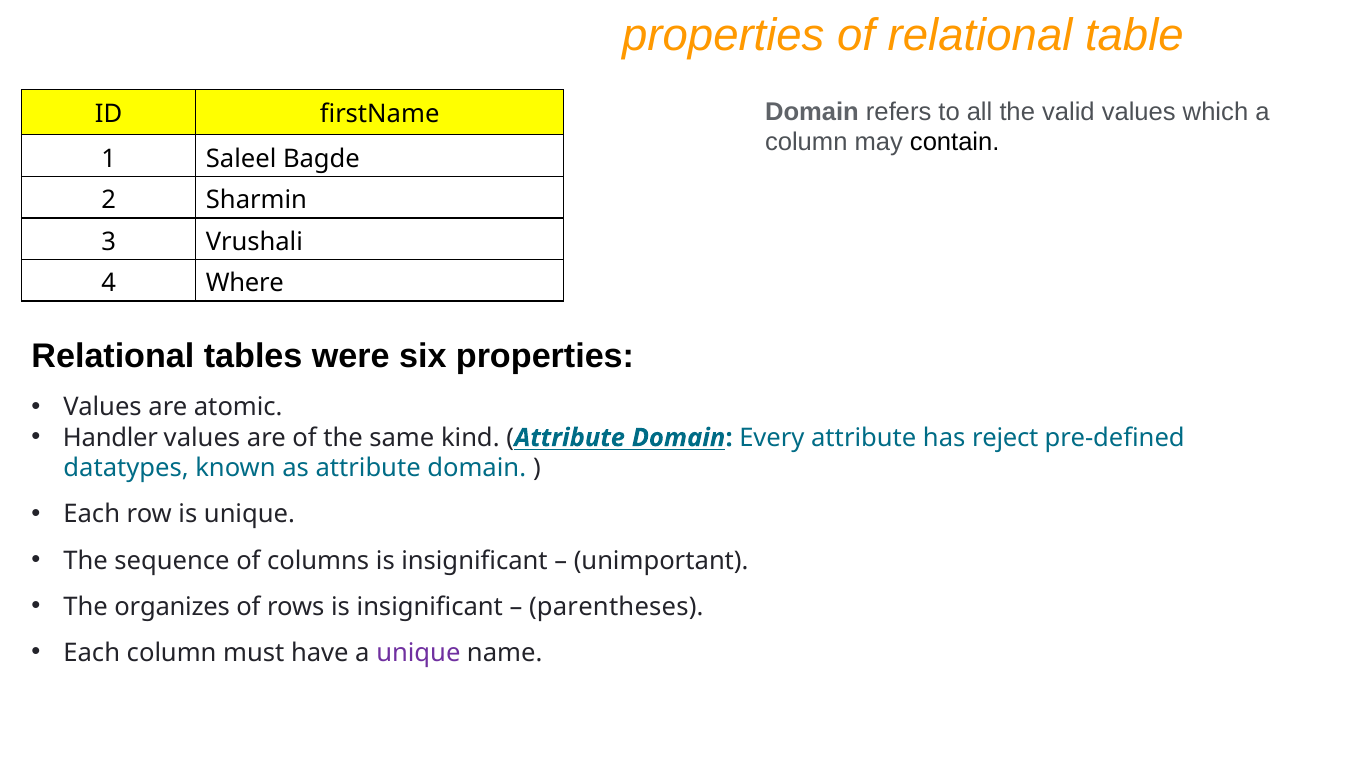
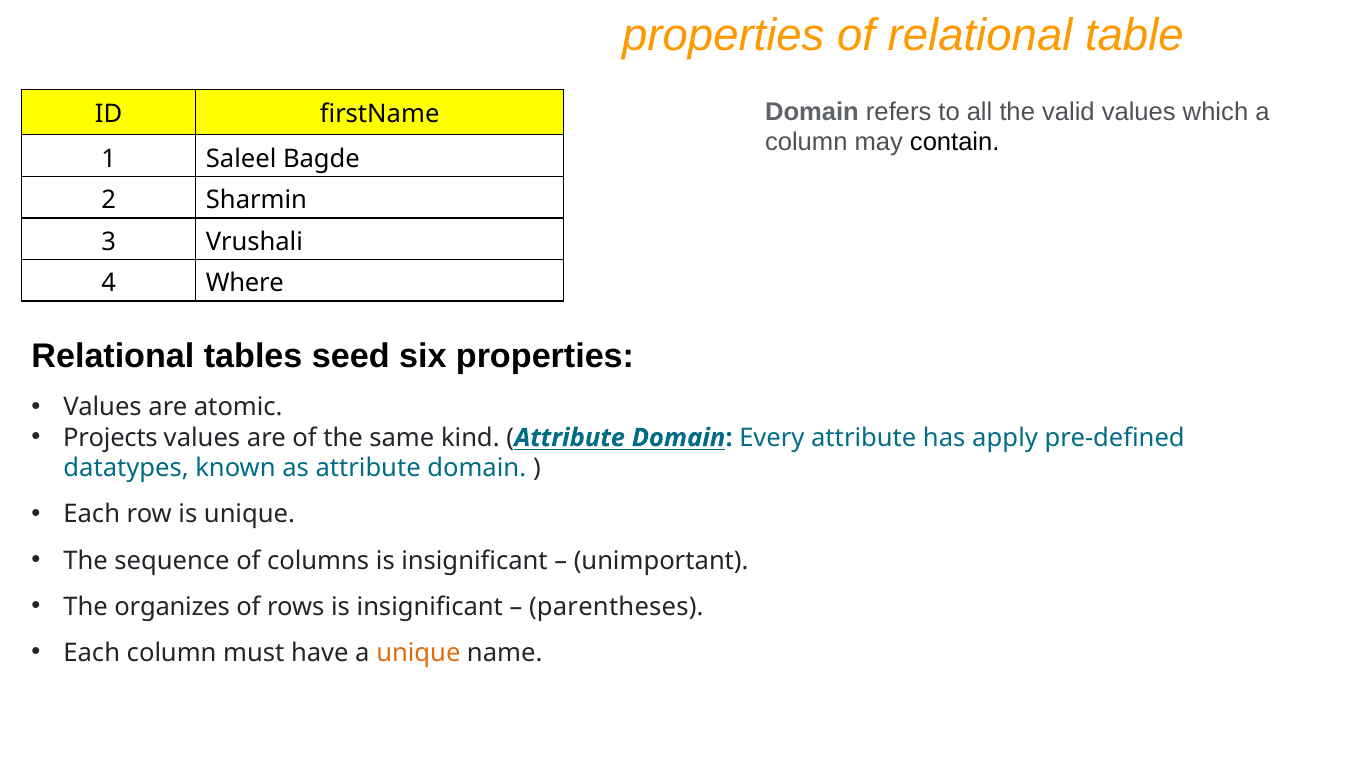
were: were -> seed
Handler: Handler -> Projects
reject: reject -> apply
unique at (418, 653) colour: purple -> orange
